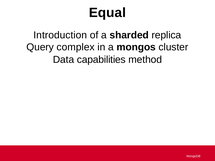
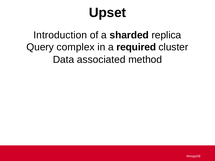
Equal: Equal -> Upset
mongos: mongos -> required
capabilities: capabilities -> associated
